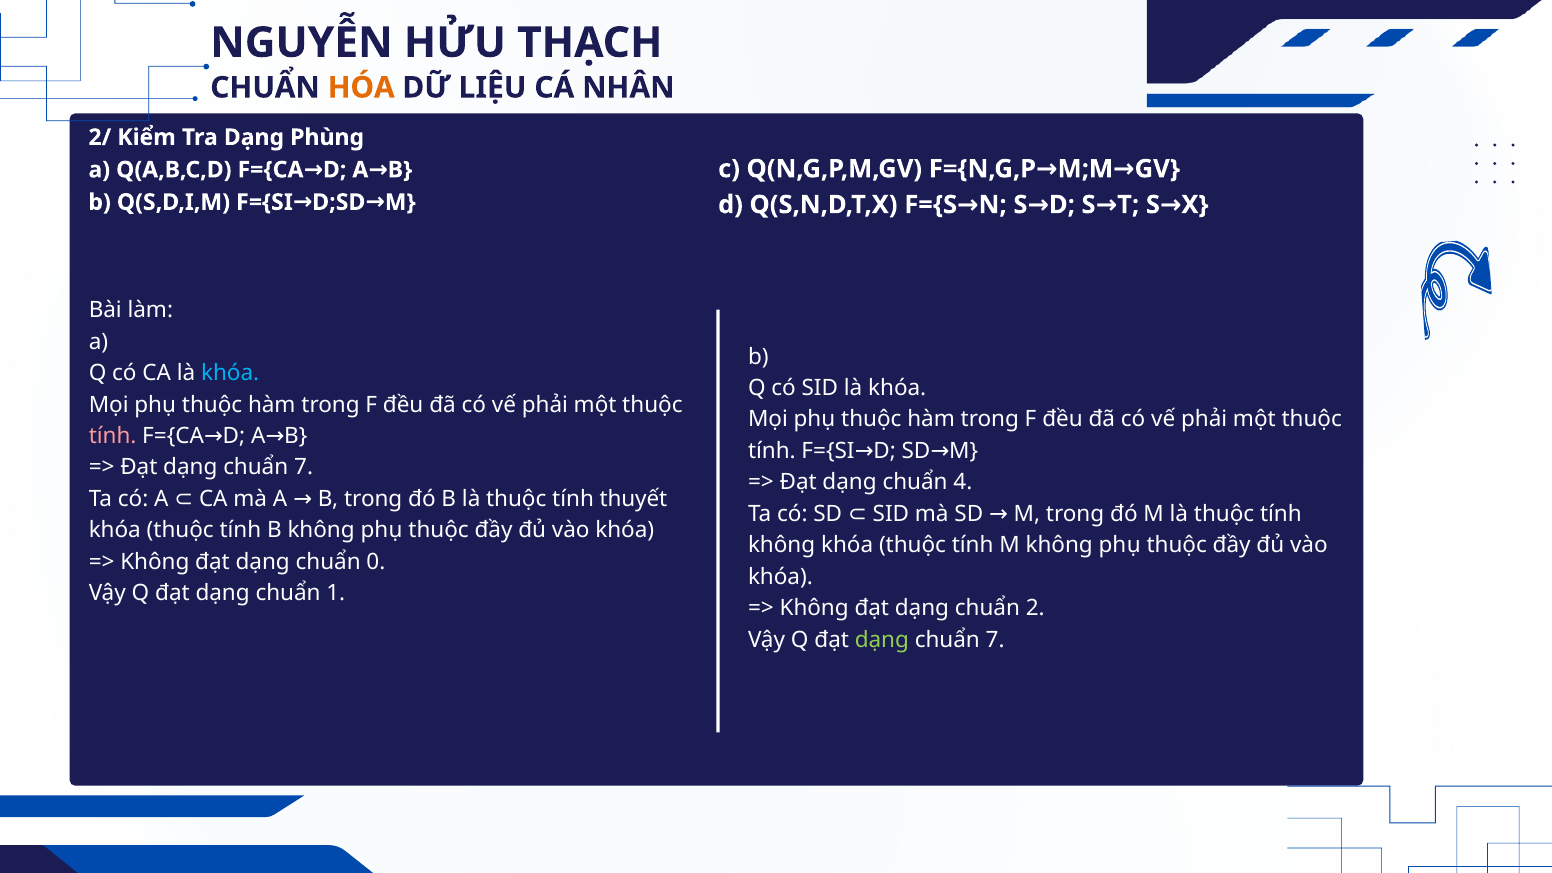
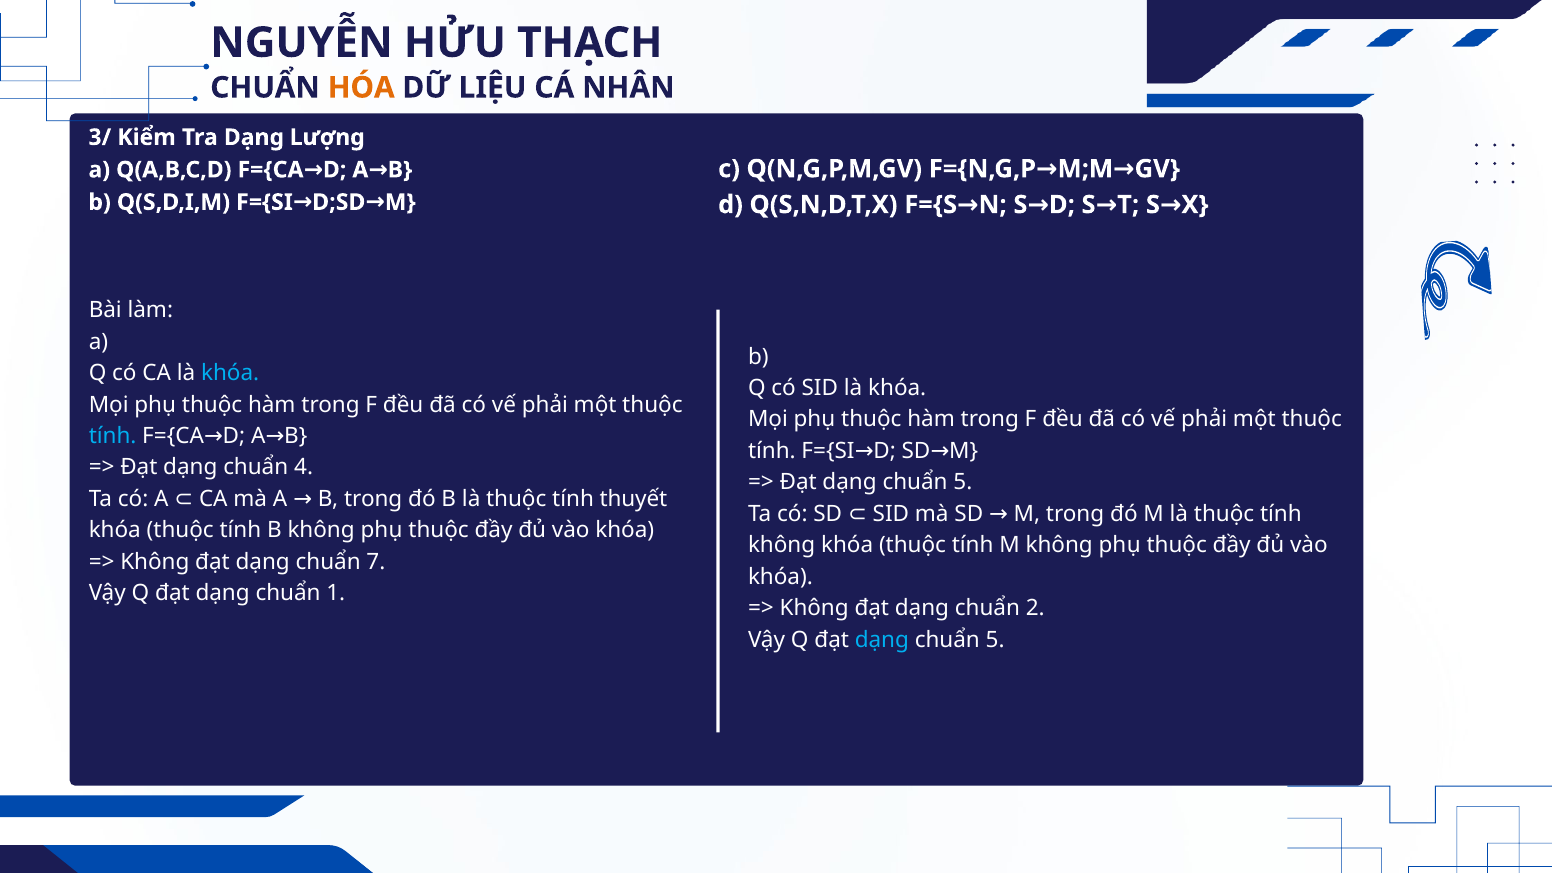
2/: 2/ -> 3/
Phùng: Phùng -> Lượng
tính at (113, 436) colour: pink -> light blue
7 at (304, 468): 7 -> 4
4 at (963, 482): 4 -> 5
0: 0 -> 7
dạng at (882, 640) colour: light green -> light blue
7 at (995, 640): 7 -> 5
